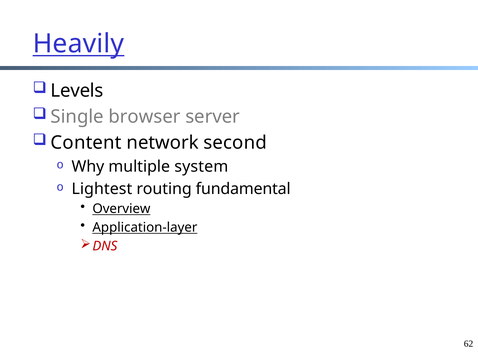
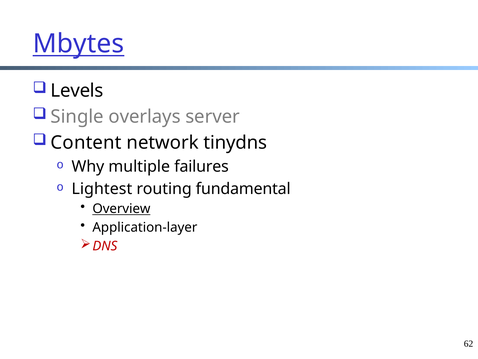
Heavily: Heavily -> Mbytes
browser: browser -> overlays
second: second -> tinydns
system: system -> failures
Application-layer underline: present -> none
